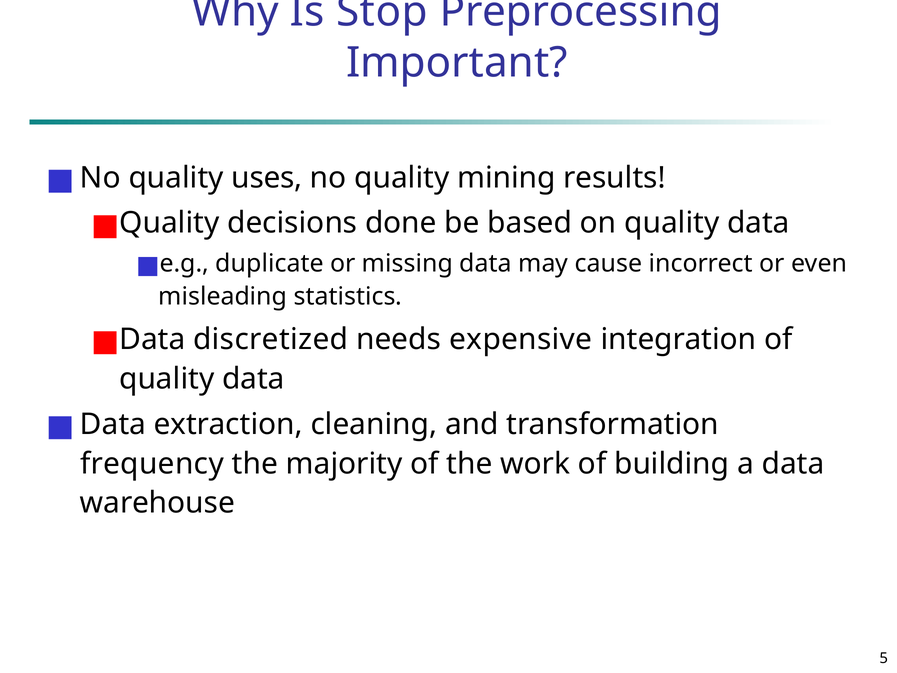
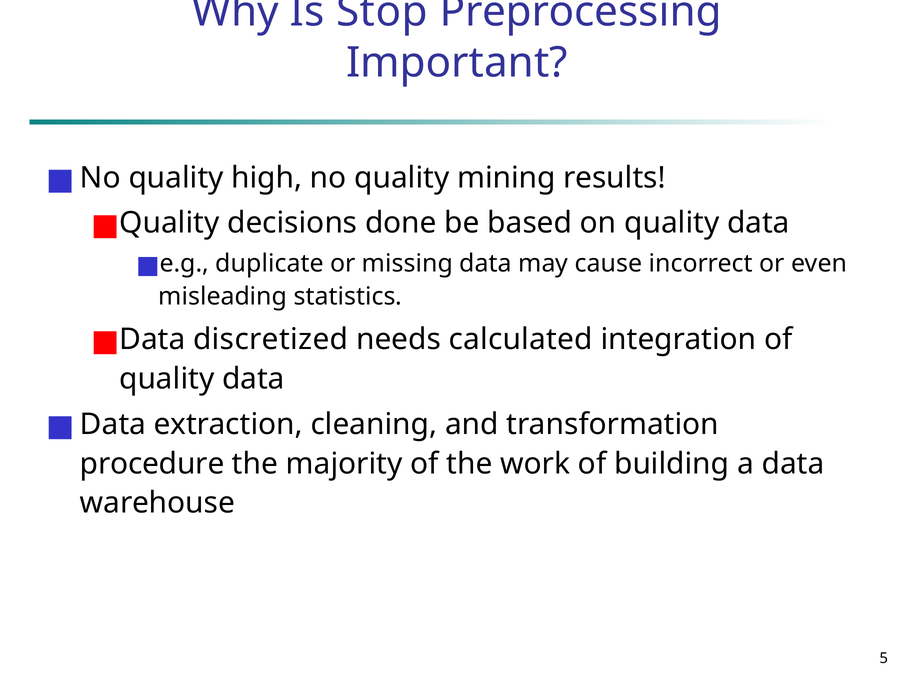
uses: uses -> high
expensive: expensive -> calculated
frequency: frequency -> procedure
